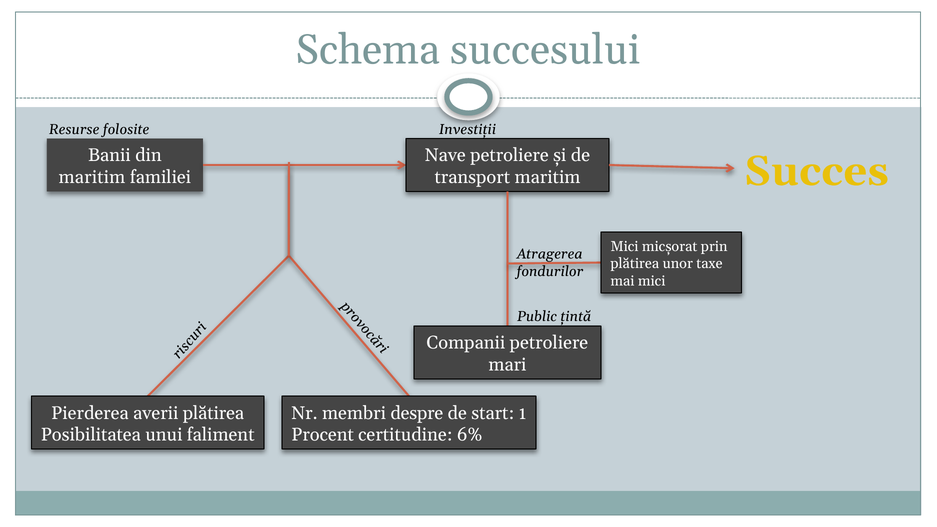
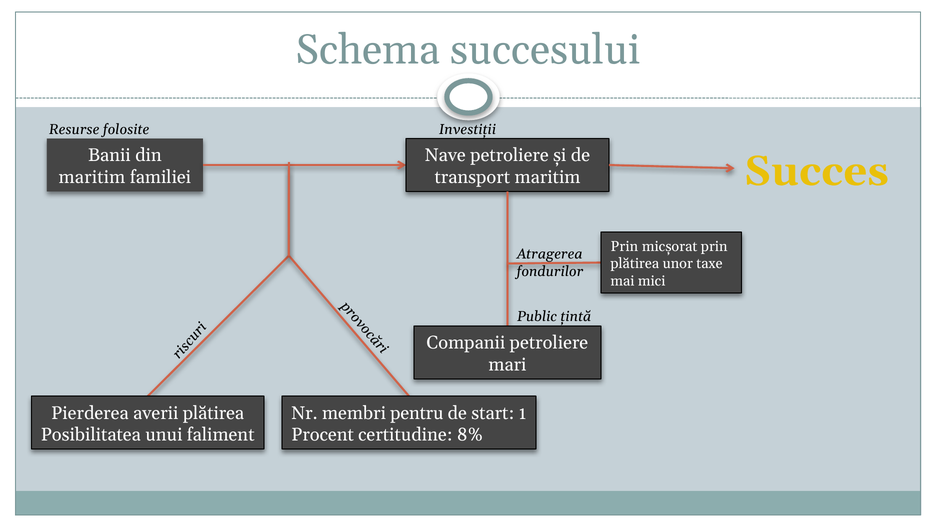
Mici at (624, 246): Mici -> Prin
despre: despre -> pentru
6%: 6% -> 8%
